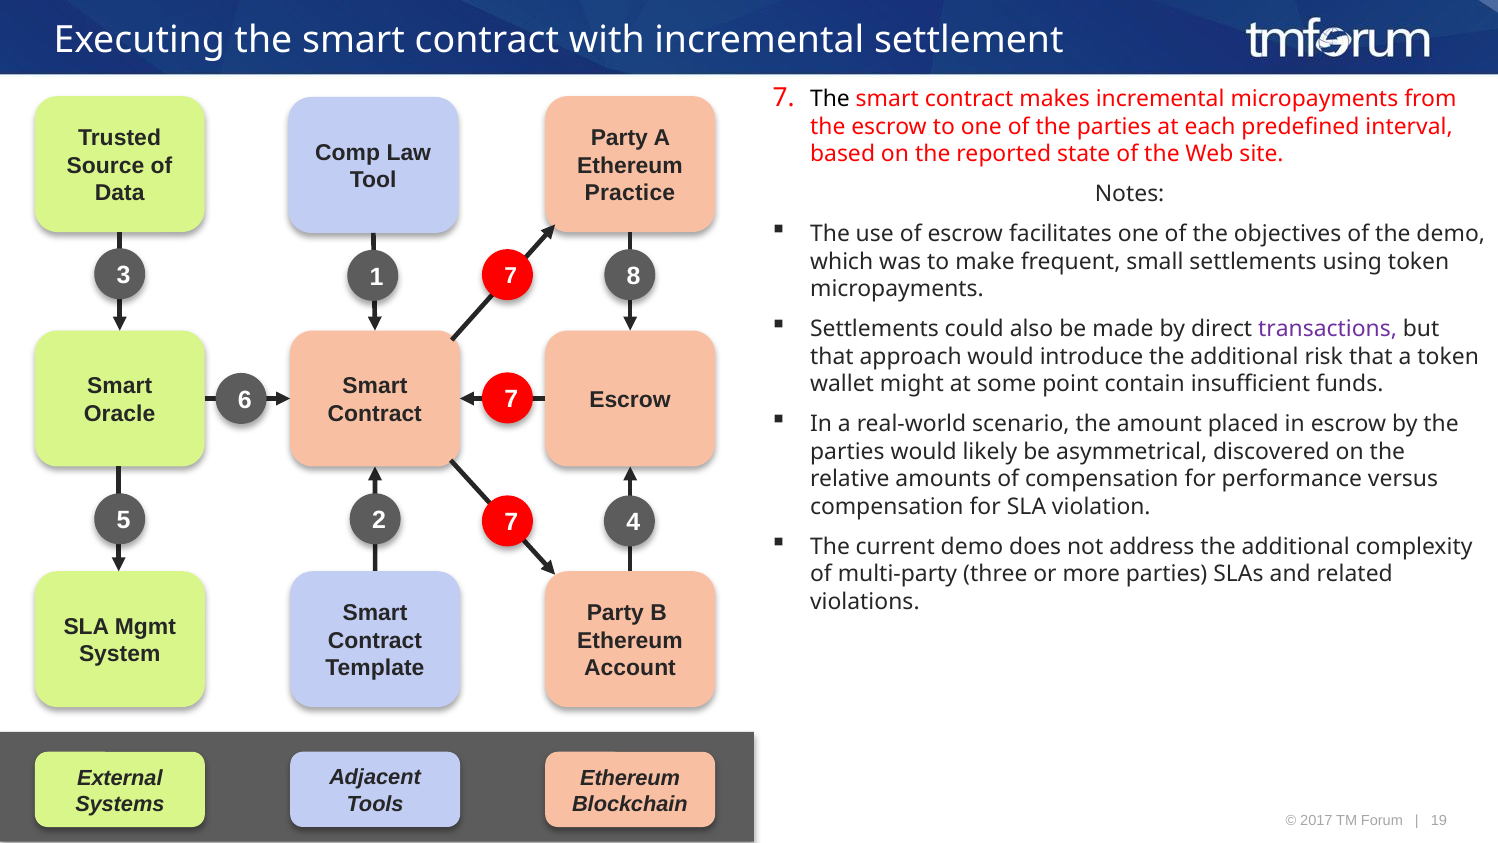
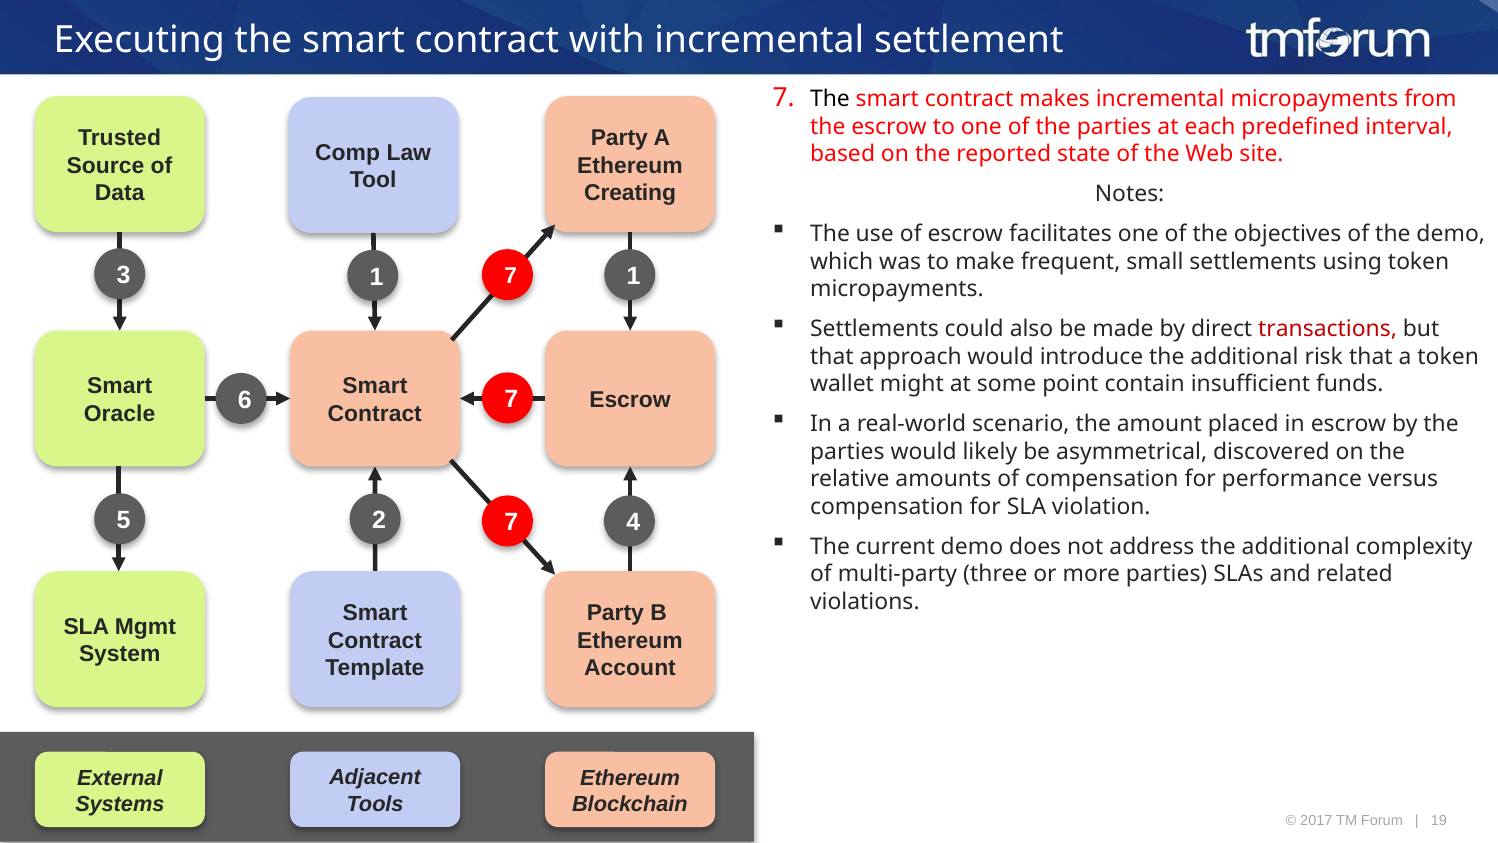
Practice: Practice -> Creating
3 8: 8 -> 1
transactions colour: purple -> red
